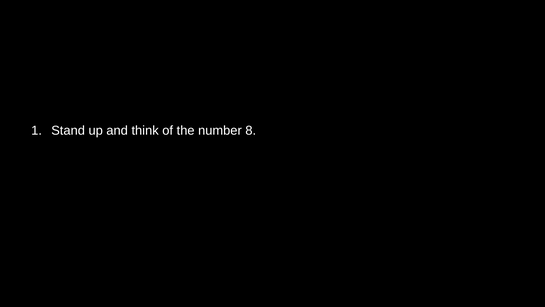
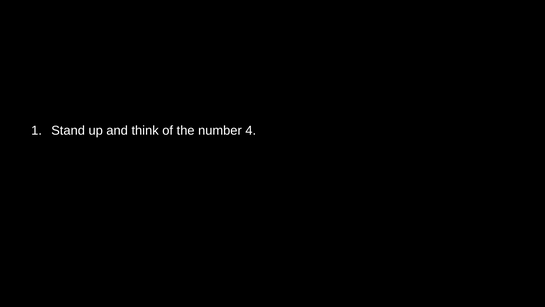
8: 8 -> 4
